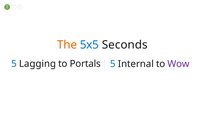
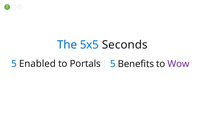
The colour: orange -> blue
Lagging: Lagging -> Enabled
Internal: Internal -> Benefits
